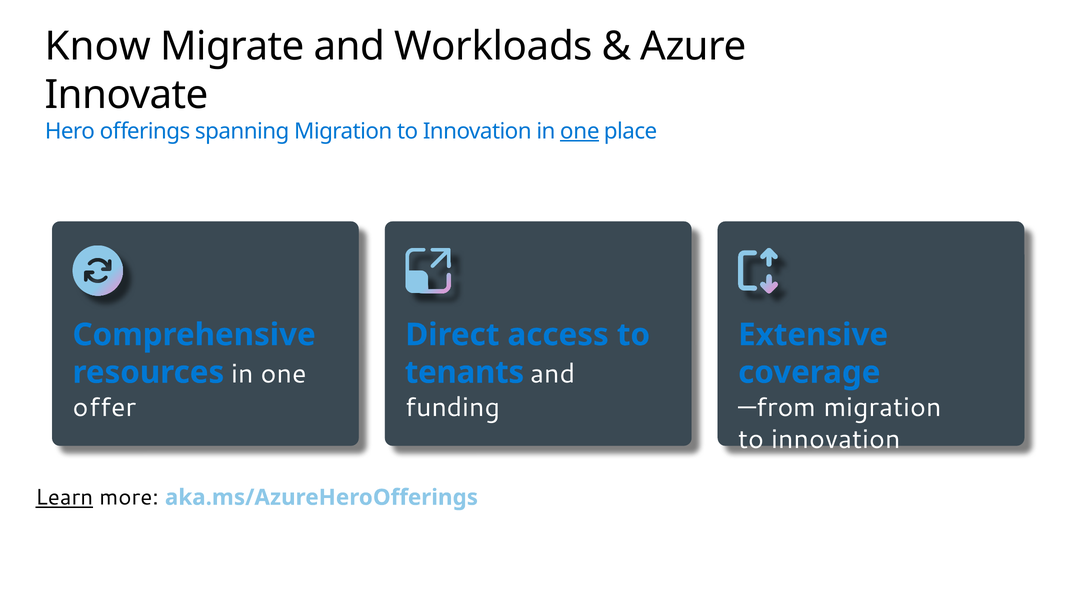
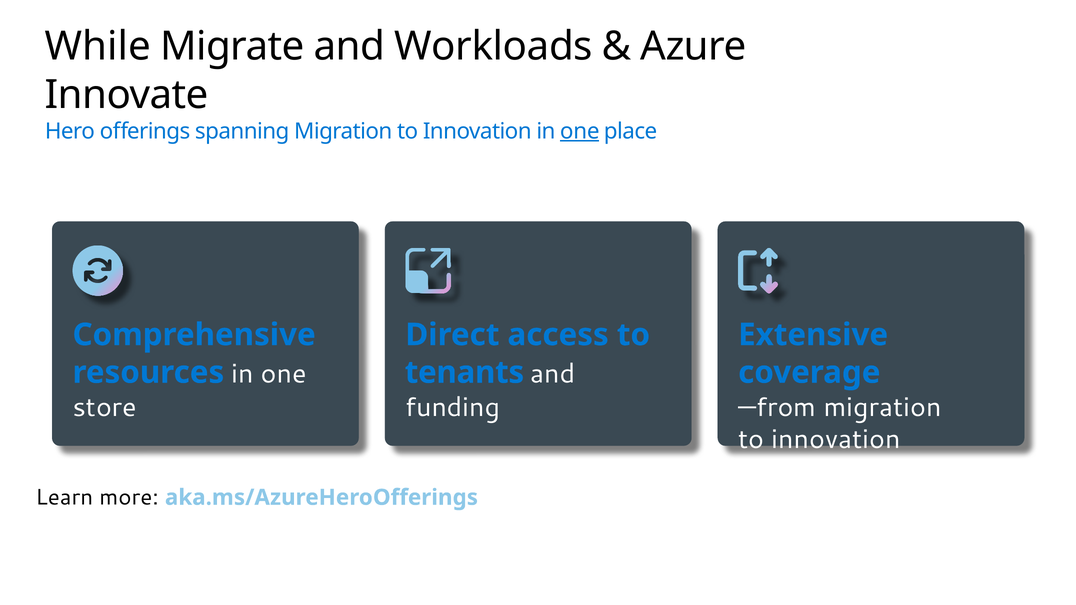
Know: Know -> While
offer: offer -> store
Learn underline: present -> none
